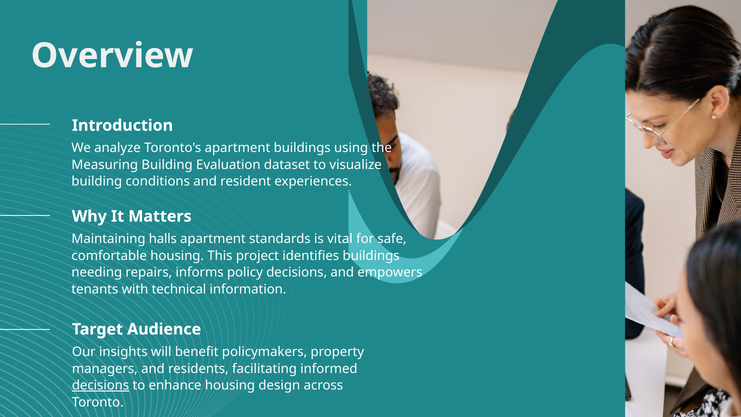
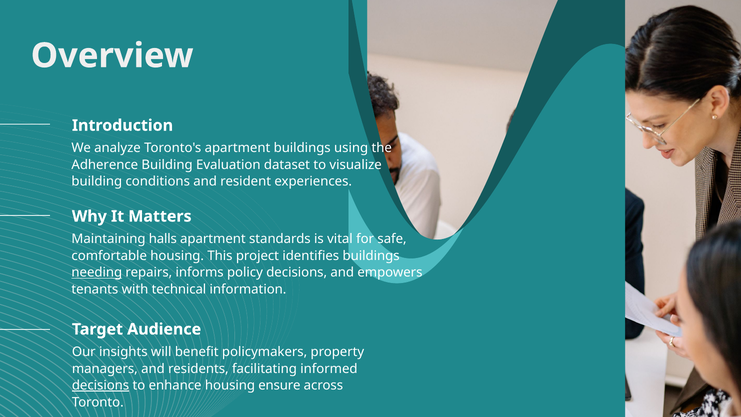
Measuring: Measuring -> Adherence
needing underline: none -> present
design: design -> ensure
